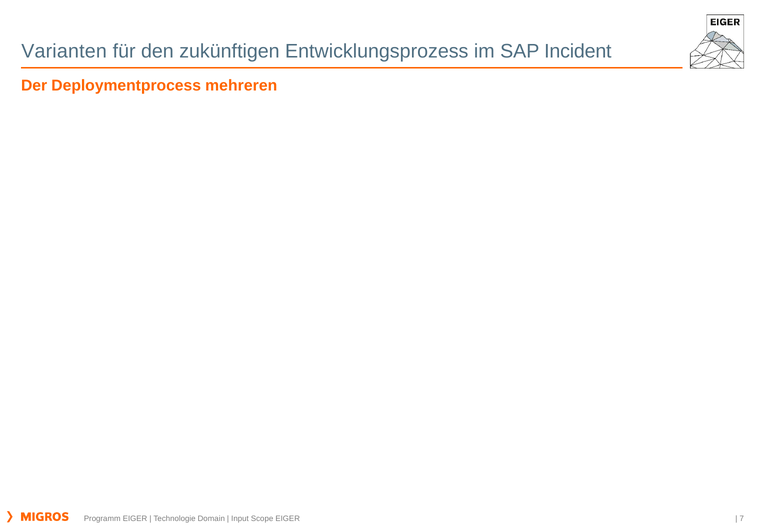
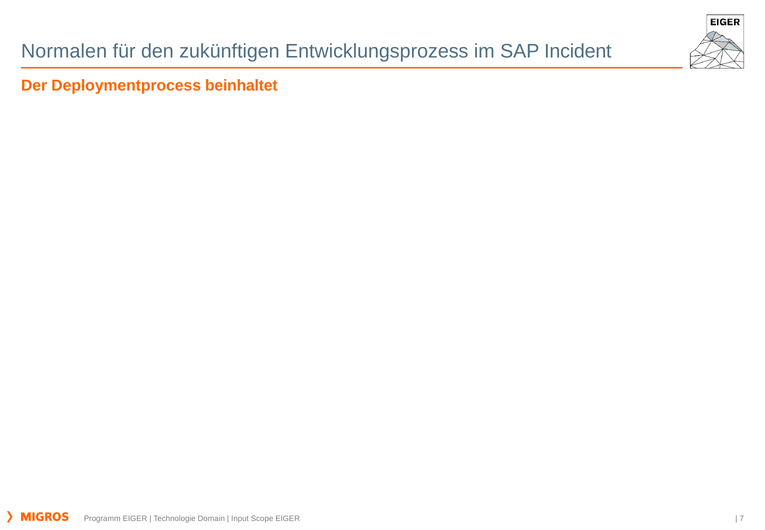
Varianten: Varianten -> Normalen
mehreren: mehreren -> beinhaltet
